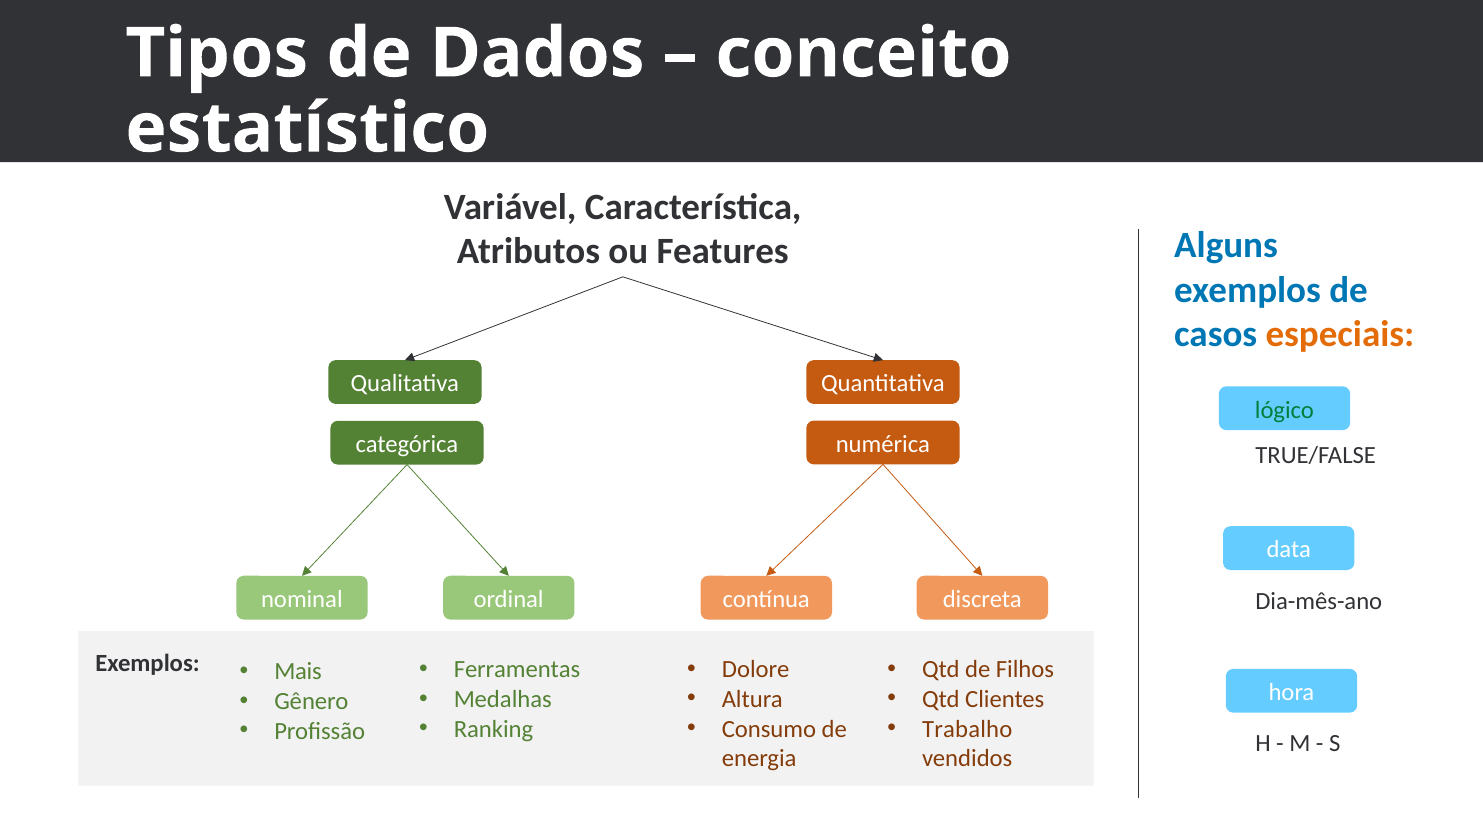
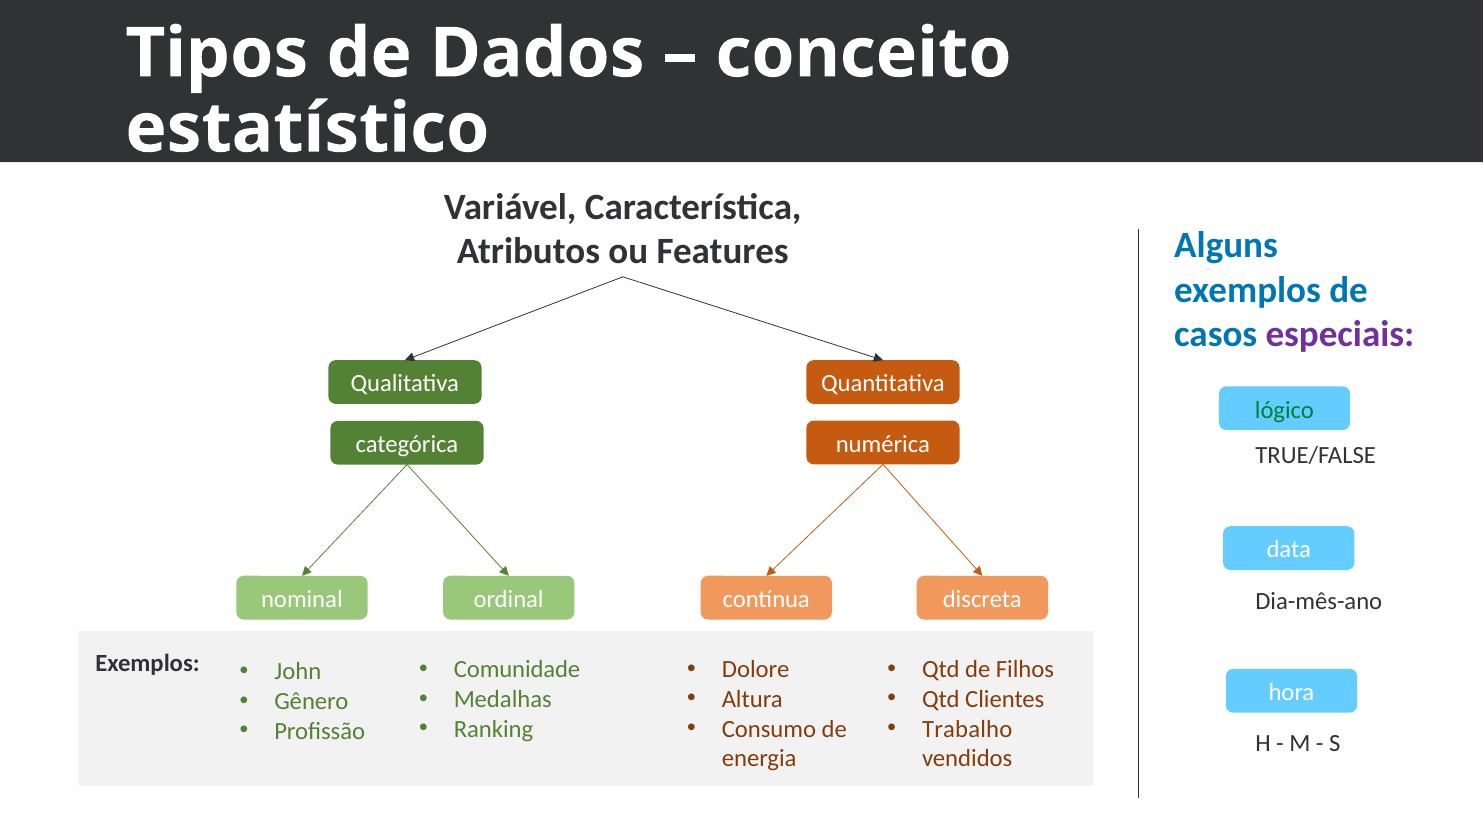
especiais colour: orange -> purple
Ferramentas: Ferramentas -> Comunidade
Mais: Mais -> John
